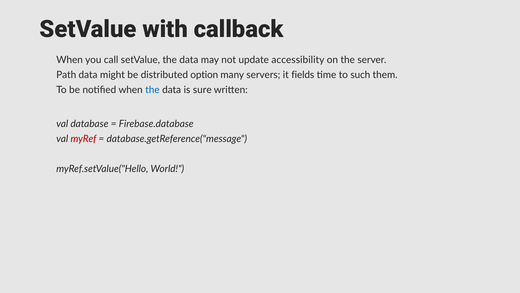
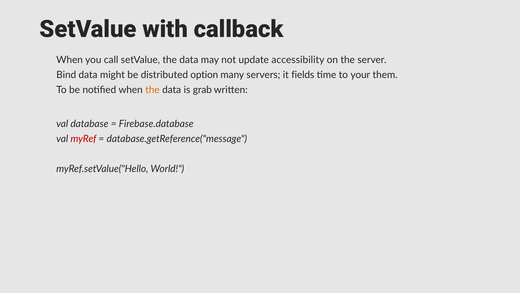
Path: Path -> Bind
such: such -> your
the at (152, 90) colour: blue -> orange
sure: sure -> grab
